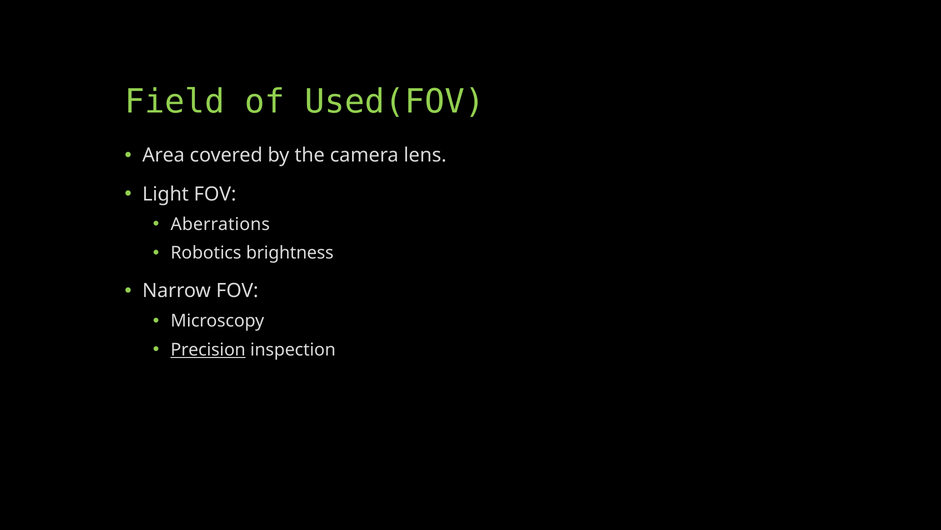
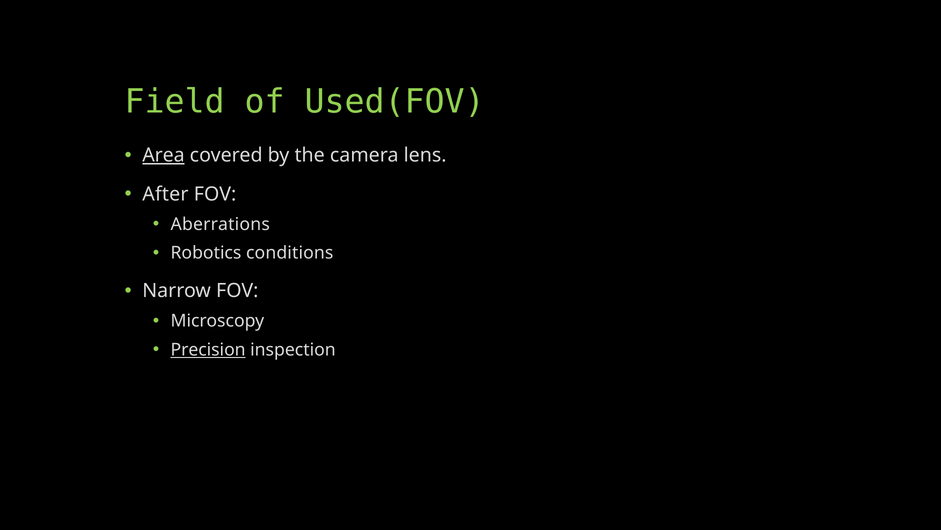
Area underline: none -> present
Light: Light -> After
brightness: brightness -> conditions
